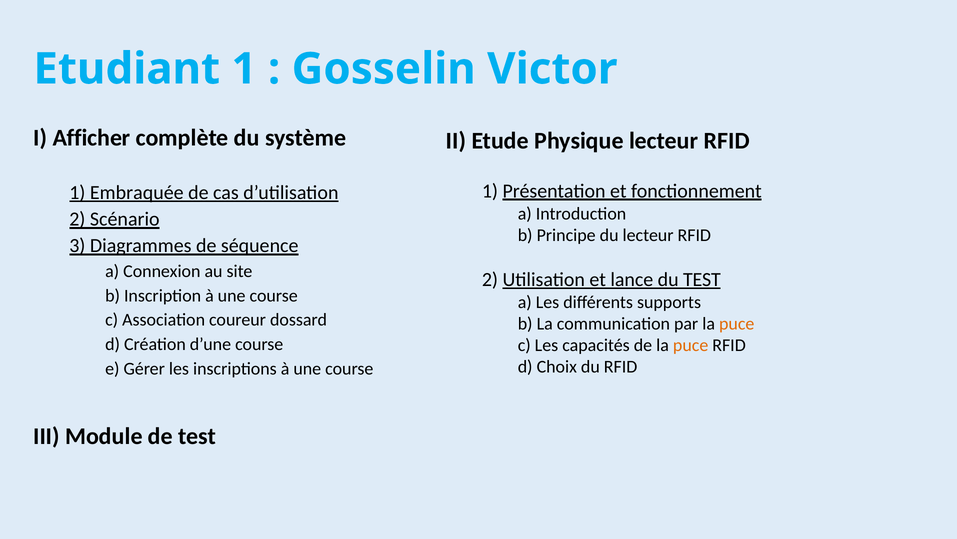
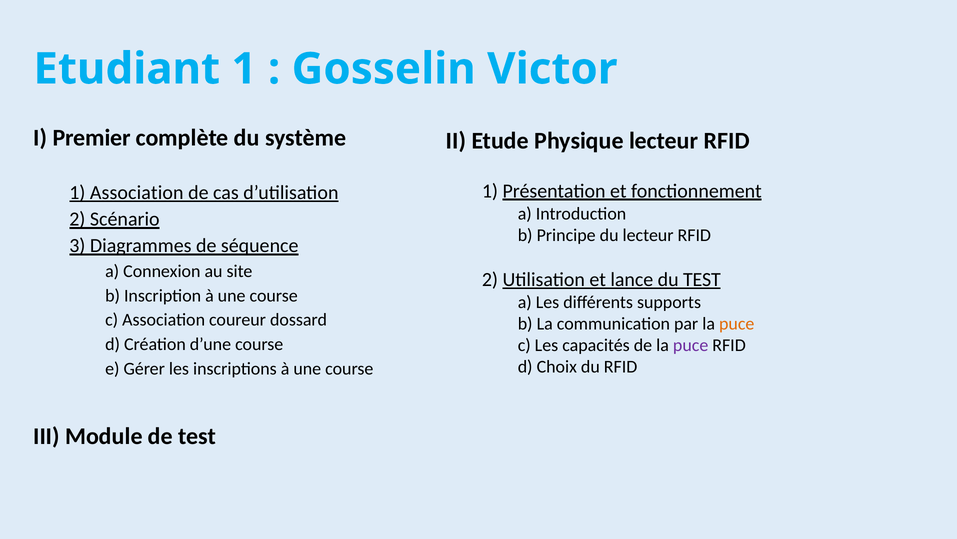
Afficher: Afficher -> Premier
1 Embraquée: Embraquée -> Association
puce at (691, 345) colour: orange -> purple
